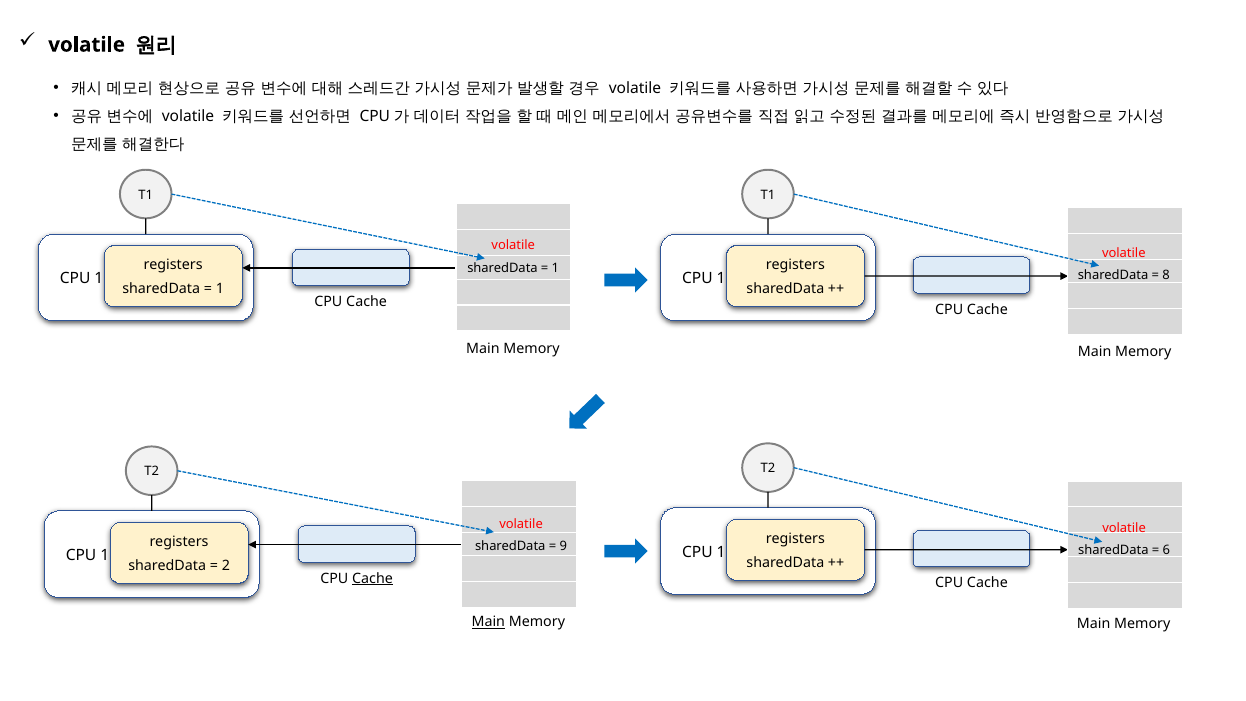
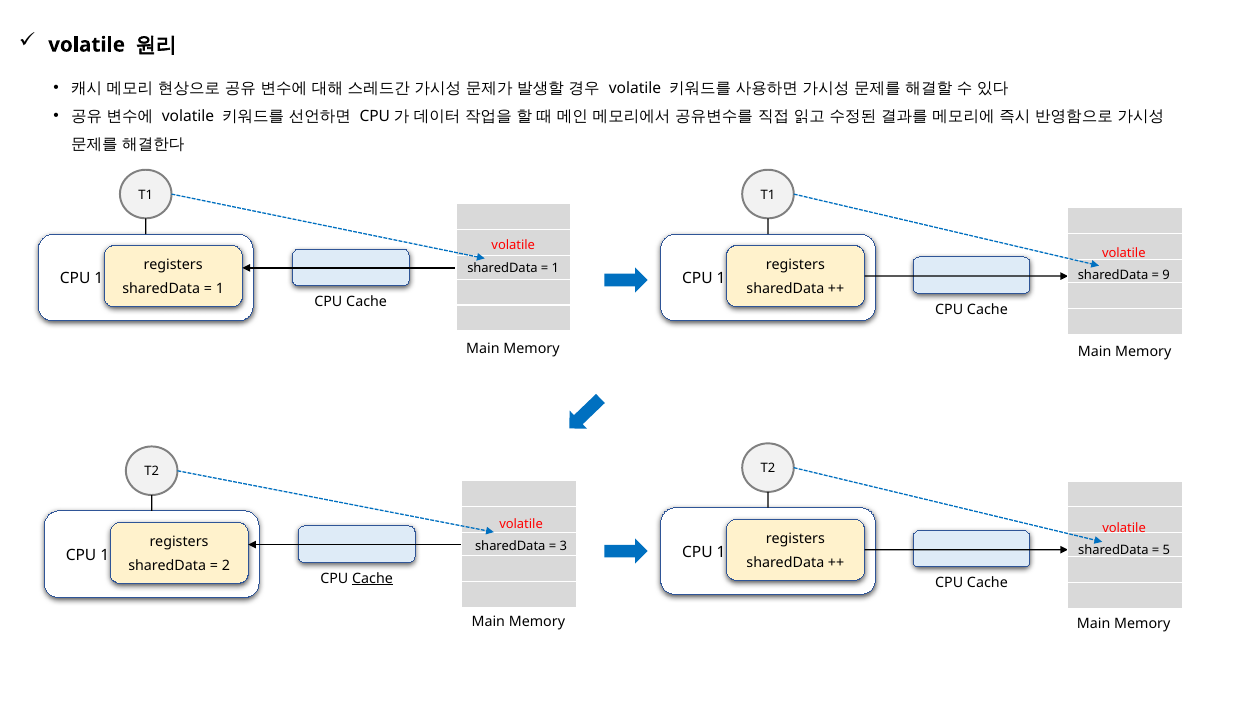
8: 8 -> 9
9: 9 -> 3
6: 6 -> 5
Main at (488, 622) underline: present -> none
